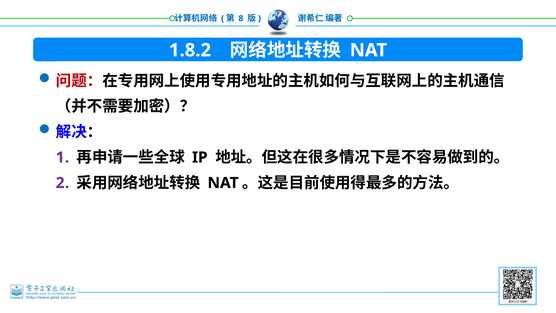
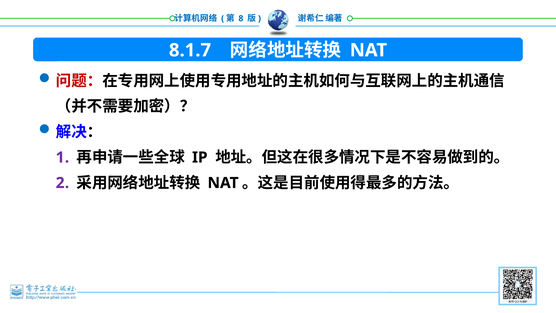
1.8.2: 1.8.2 -> 8.1.7
